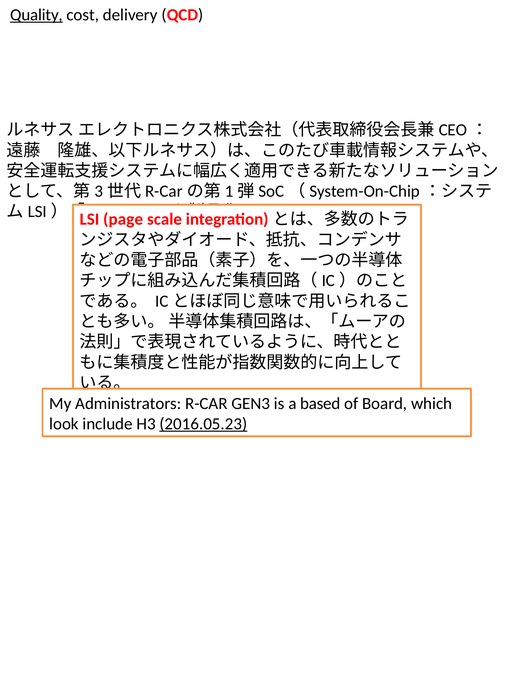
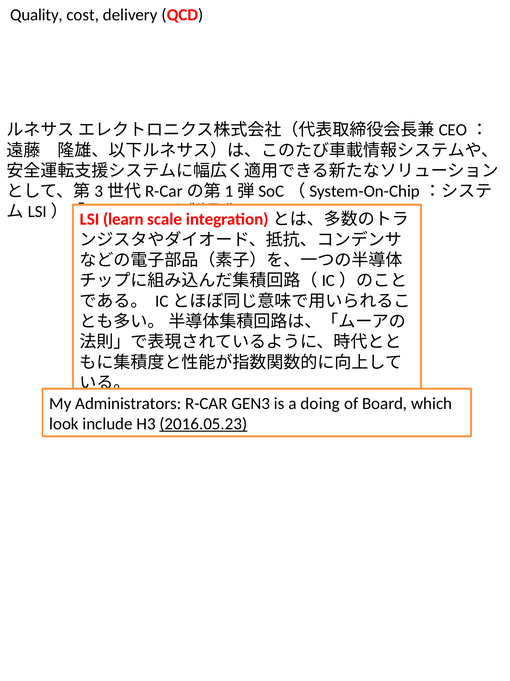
Quality underline: present -> none
page: page -> learn
based: based -> doing
